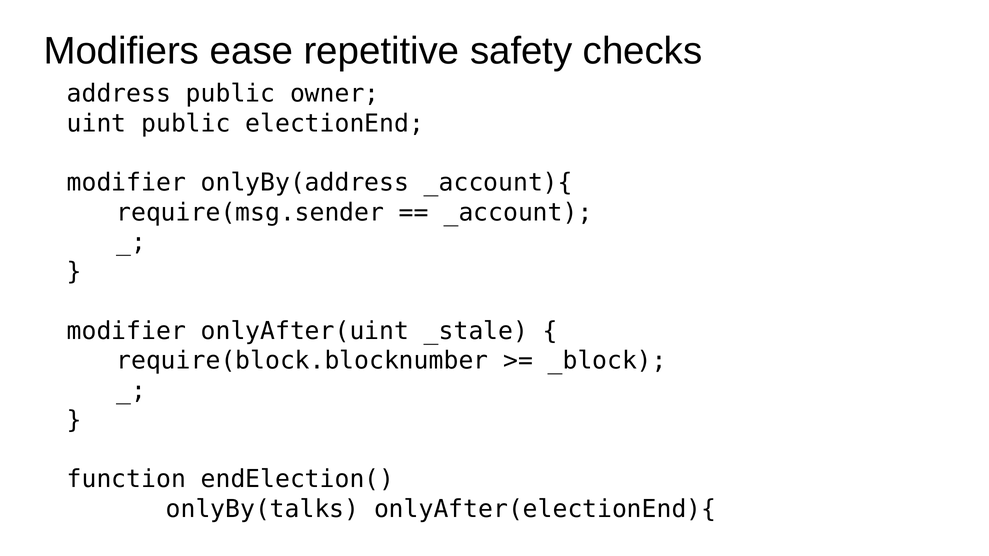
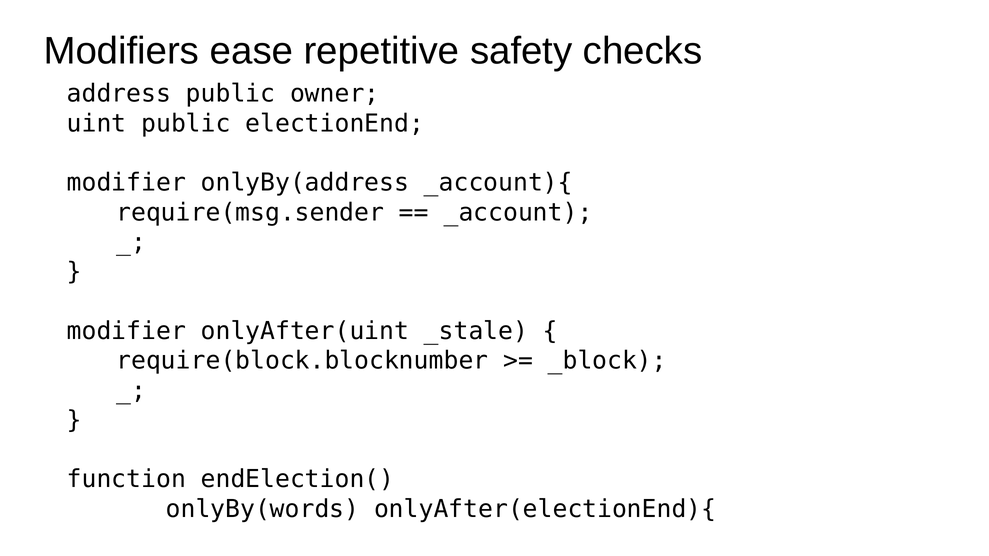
onlyBy(talks: onlyBy(talks -> onlyBy(words
